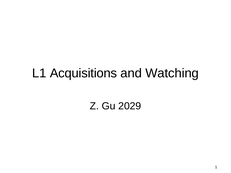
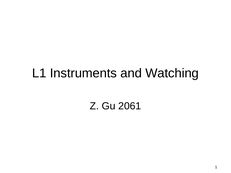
Acquisitions: Acquisitions -> Instruments
2029: 2029 -> 2061
